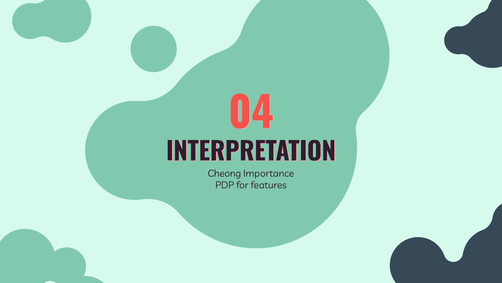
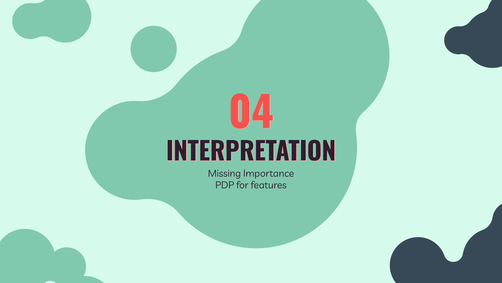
Cheong: Cheong -> Missing
